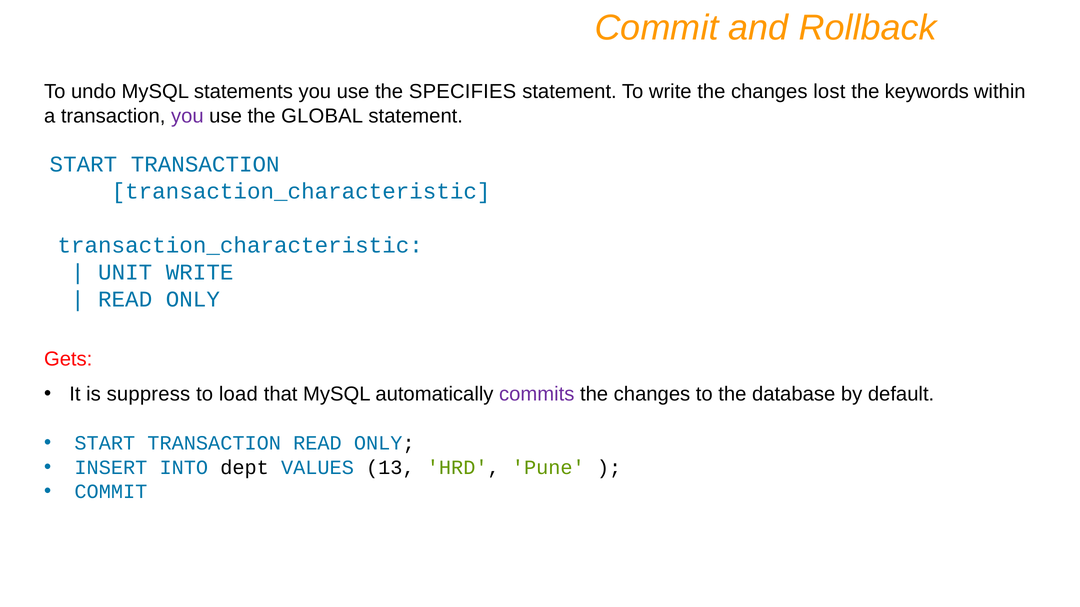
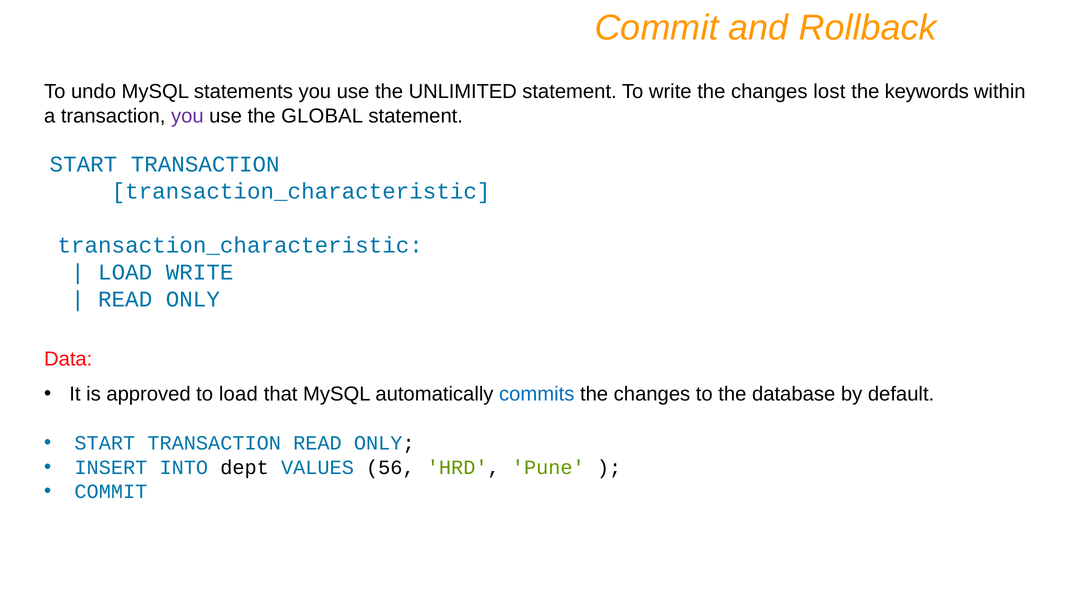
SPECIFIES: SPECIFIES -> UNLIMITED
UNIT at (125, 273): UNIT -> LOAD
Gets: Gets -> Data
suppress: suppress -> approved
commits colour: purple -> blue
13: 13 -> 56
